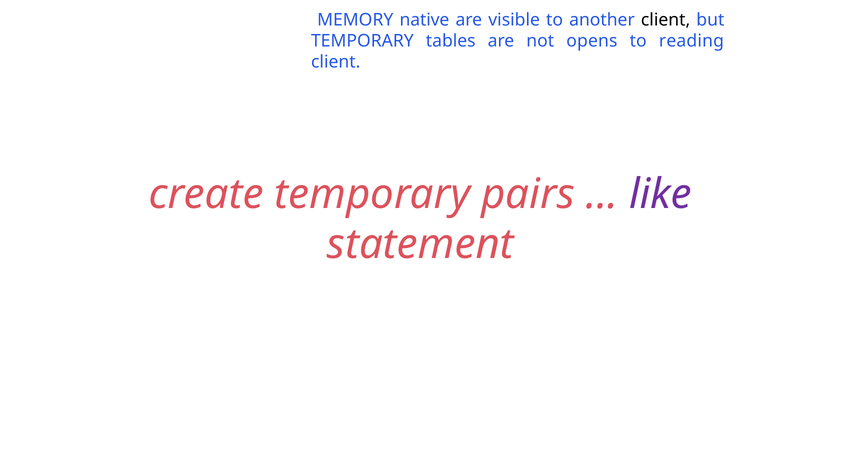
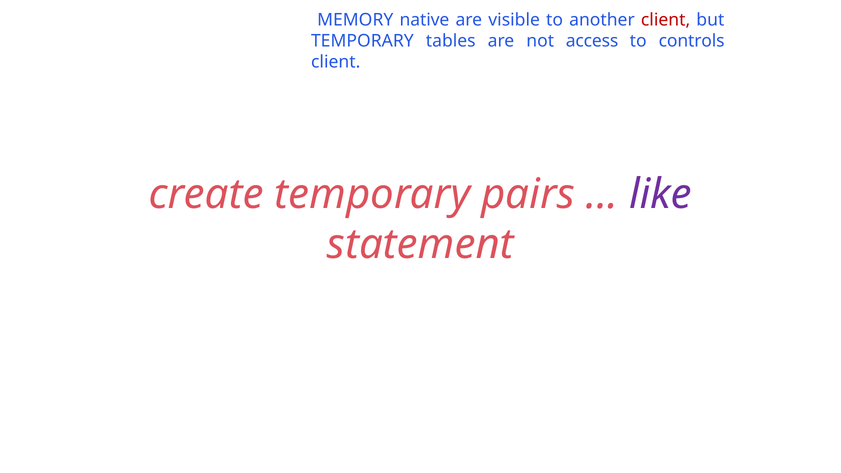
client at (666, 20) colour: black -> red
opens: opens -> access
reading: reading -> controls
